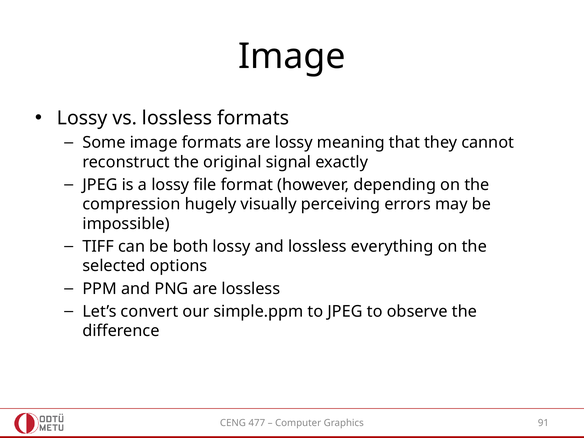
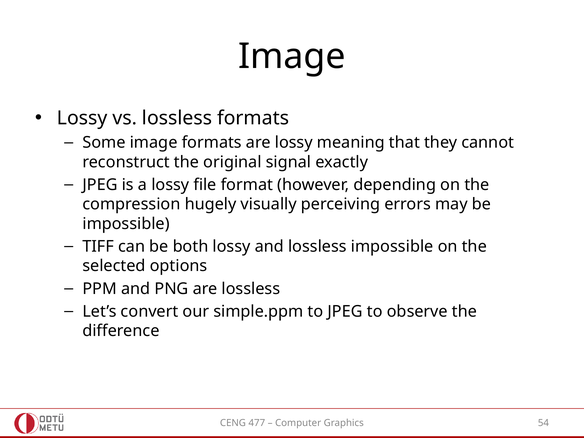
lossless everything: everything -> impossible
91: 91 -> 54
